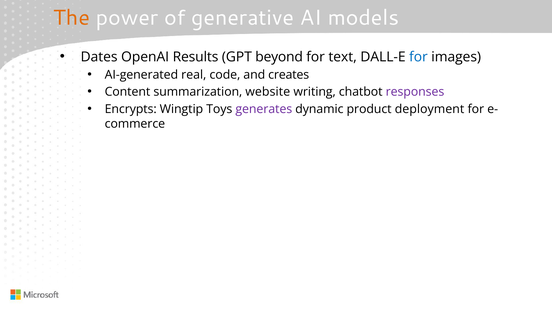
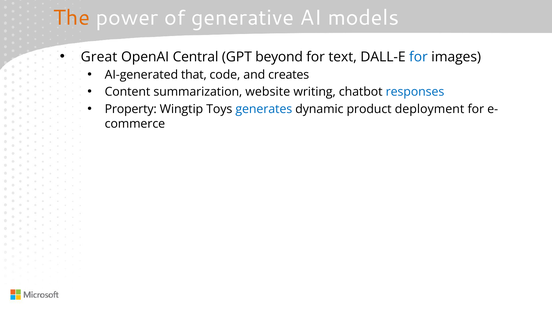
Dates: Dates -> Great
Results: Results -> Central
real: real -> that
responses colour: purple -> blue
Encrypts: Encrypts -> Property
generates colour: purple -> blue
